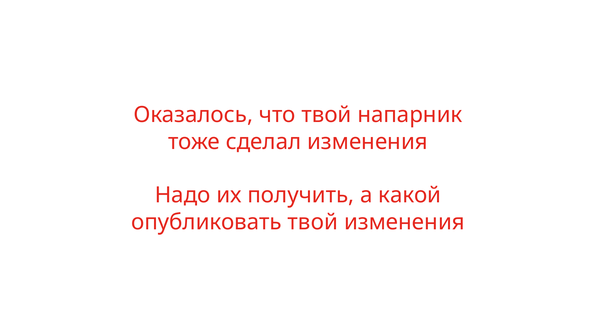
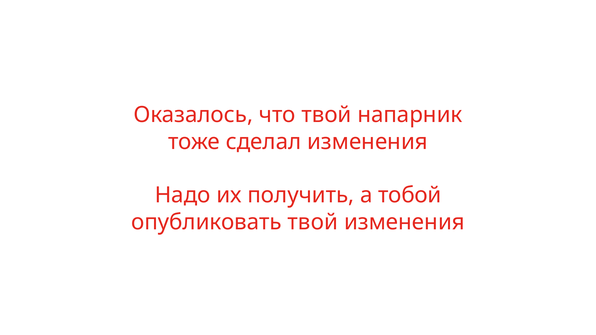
какой: какой -> тобой
